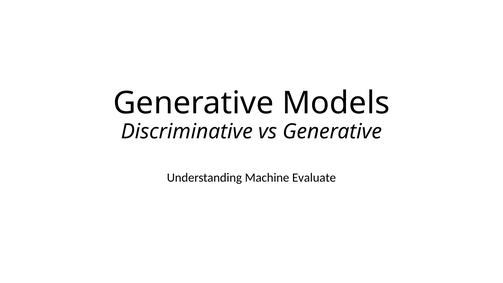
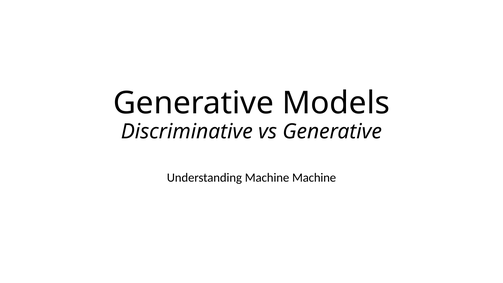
Machine Evaluate: Evaluate -> Machine
